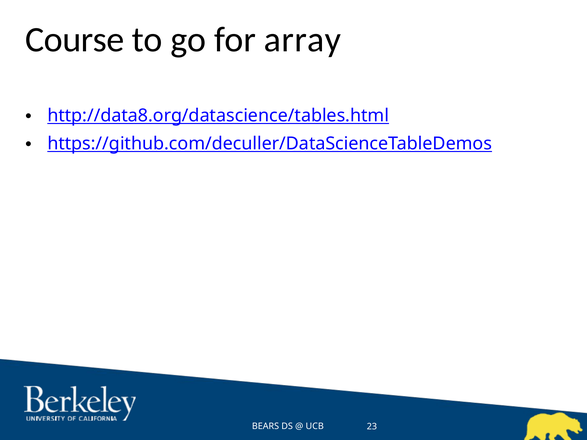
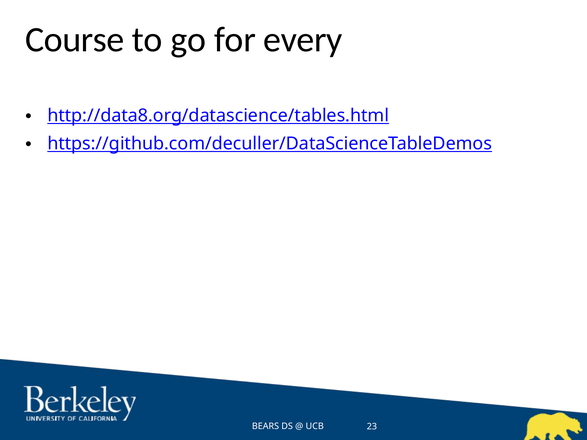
array: array -> every
